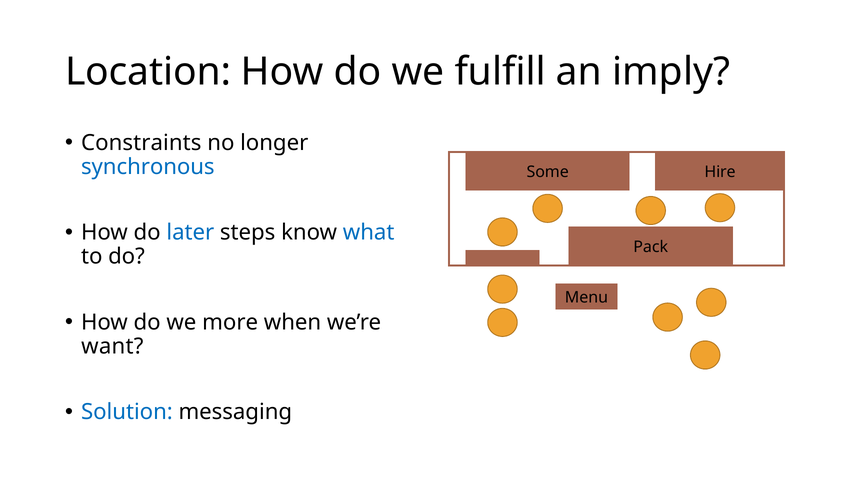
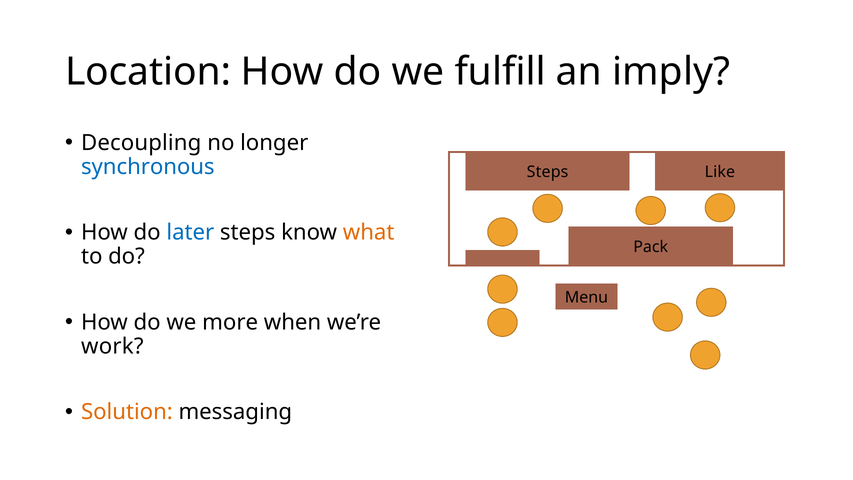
Constraints: Constraints -> Decoupling
Hire: Hire -> Like
Some at (548, 172): Some -> Steps
what colour: blue -> orange
want: want -> work
Solution colour: blue -> orange
